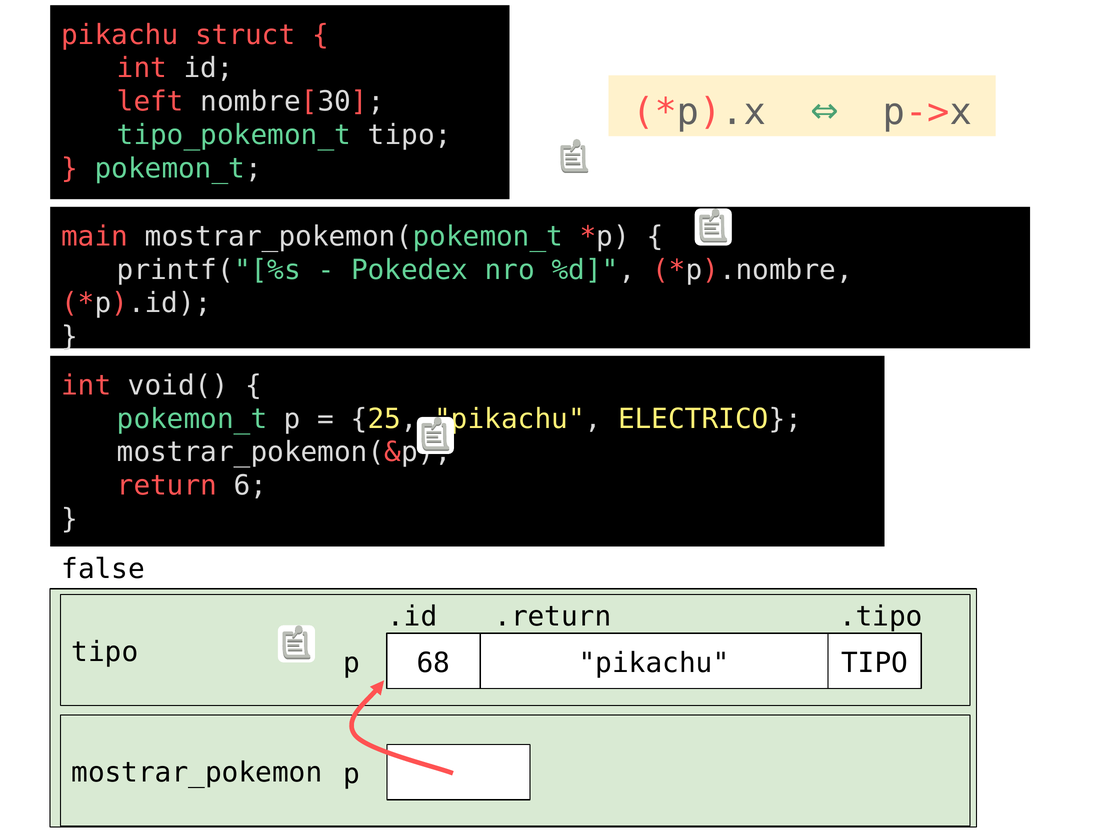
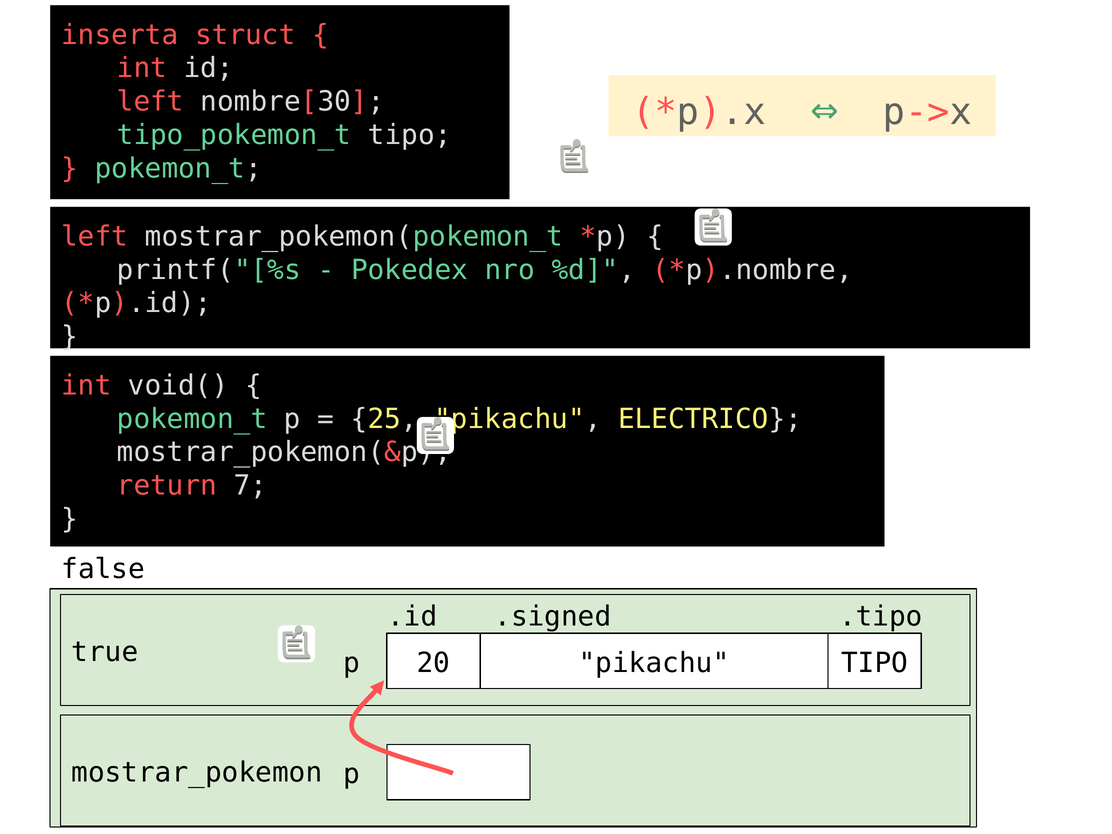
pikachu at (120, 35): pikachu -> inserta
main at (95, 237): main -> left
6: 6 -> 7
.return: .return -> .signed
tipo at (105, 652): tipo -> true
68: 68 -> 20
